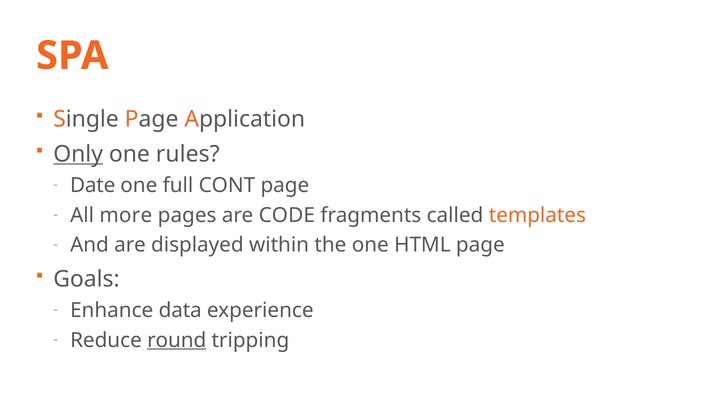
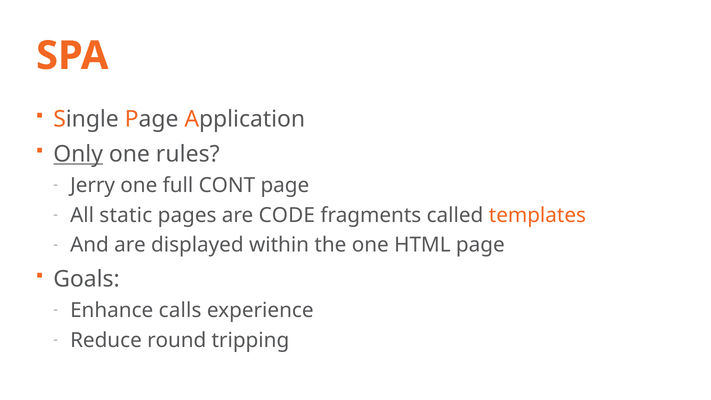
Date: Date -> Jerry
more: more -> static
data: data -> calls
round underline: present -> none
